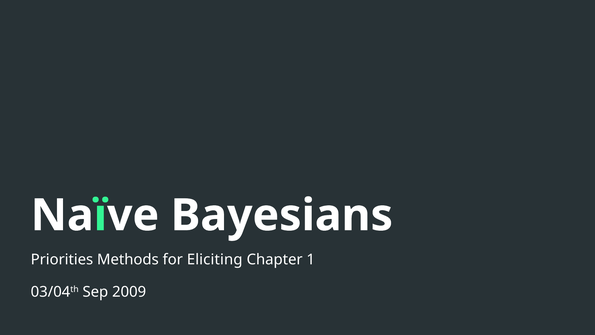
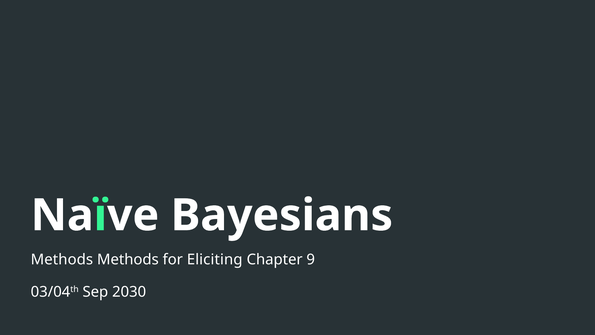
Priorities at (62, 259): Priorities -> Methods
1: 1 -> 9
2009: 2009 -> 2030
